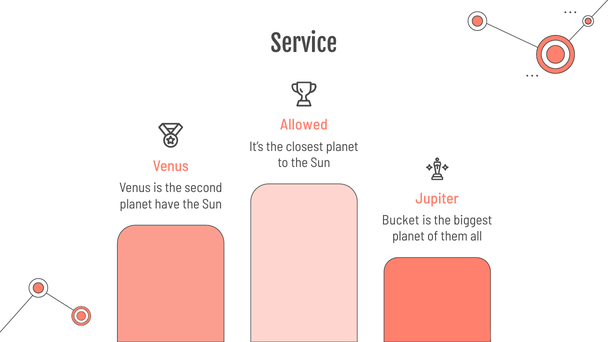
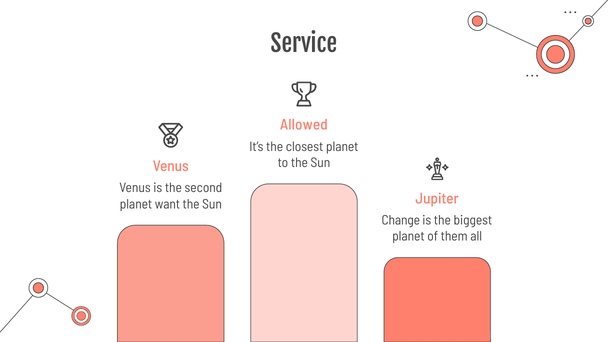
have: have -> want
Bucket: Bucket -> Change
